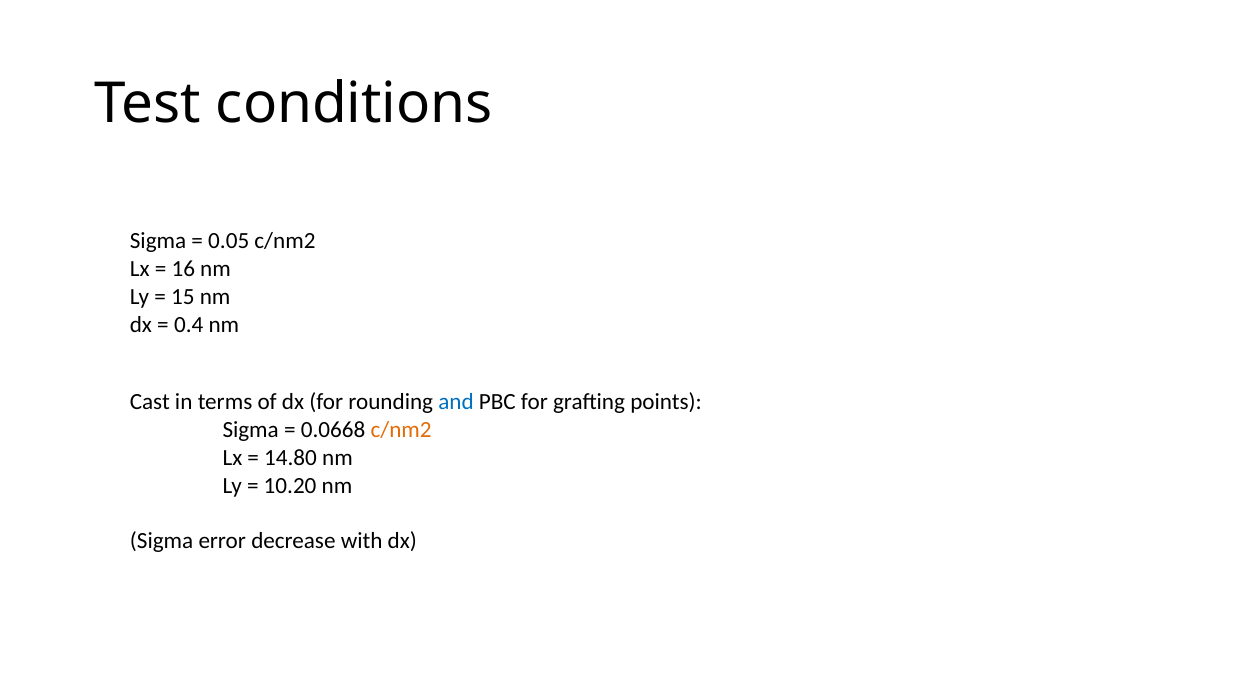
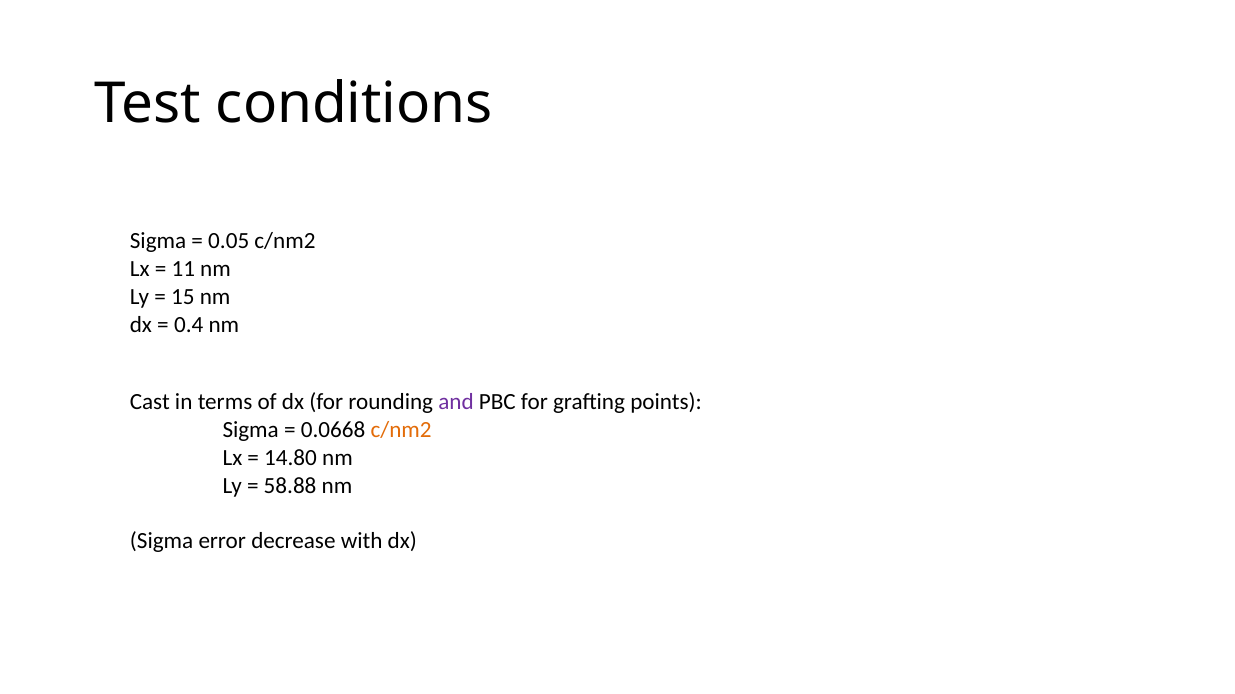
16: 16 -> 11
and colour: blue -> purple
10.20: 10.20 -> 58.88
